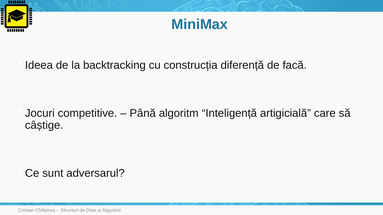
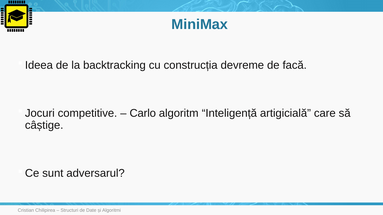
diferență: diferență -> devreme
Până: Până -> Carlo
